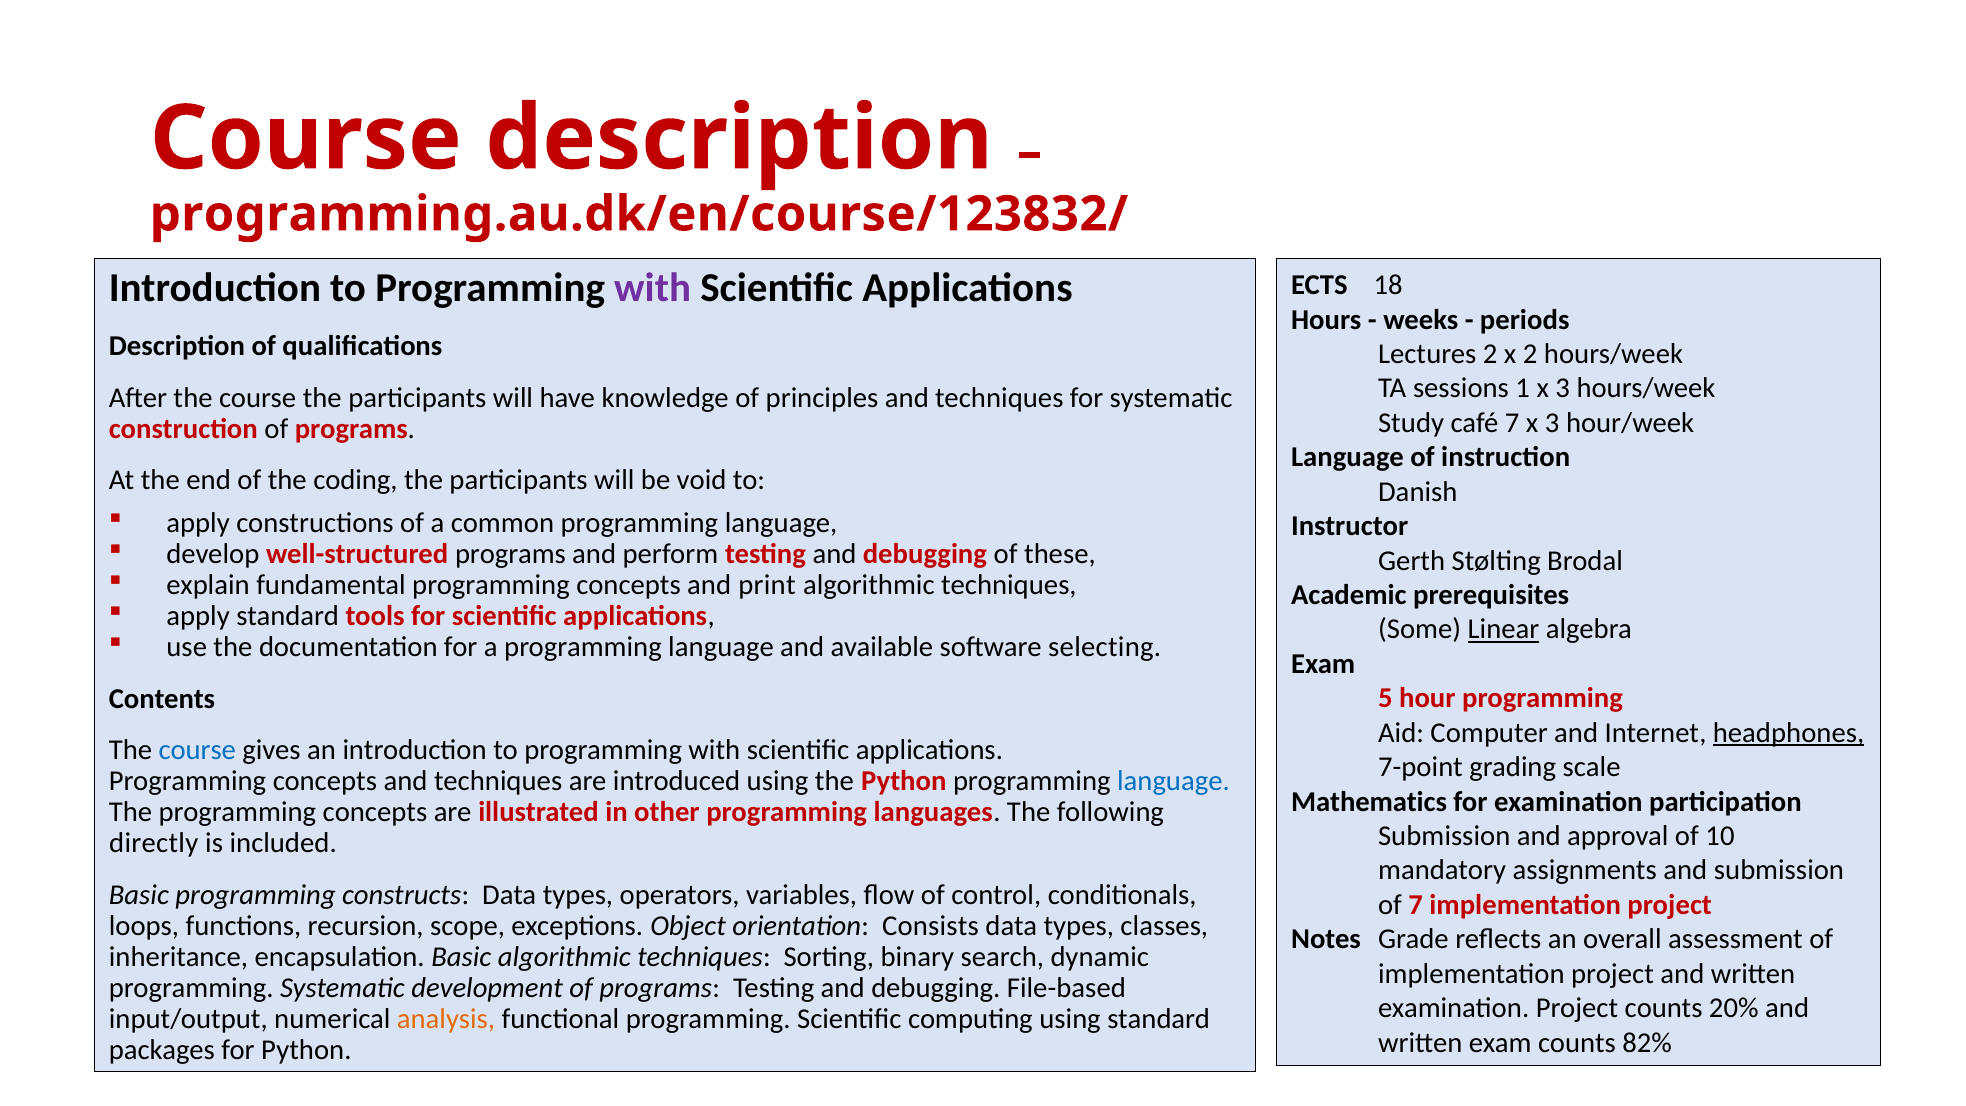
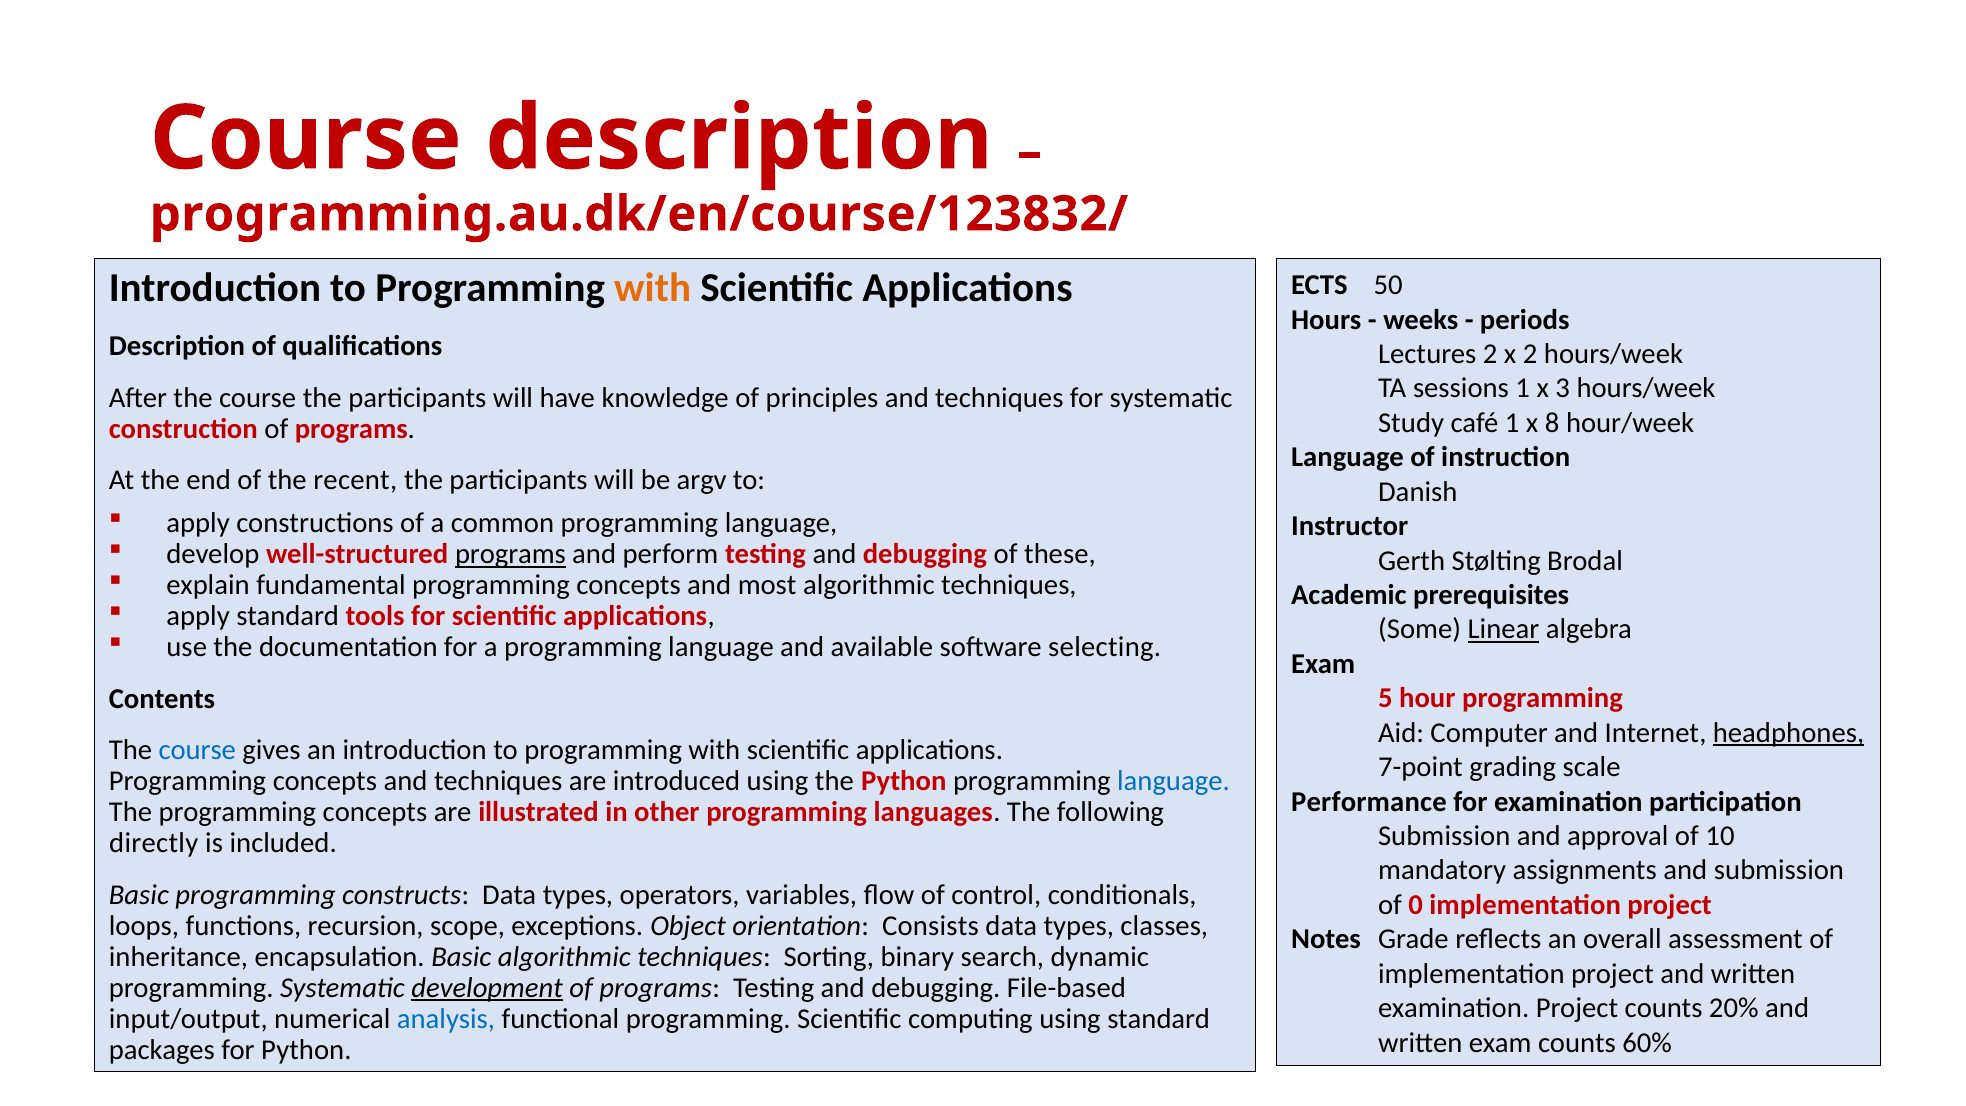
with at (653, 288) colour: purple -> orange
18: 18 -> 50
café 7: 7 -> 1
3 at (1552, 423): 3 -> 8
coding: coding -> recent
void: void -> argv
programs at (510, 554) underline: none -> present
print: print -> most
Mathematics: Mathematics -> Performance
of 7: 7 -> 0
development underline: none -> present
analysis colour: orange -> blue
82%: 82% -> 60%
